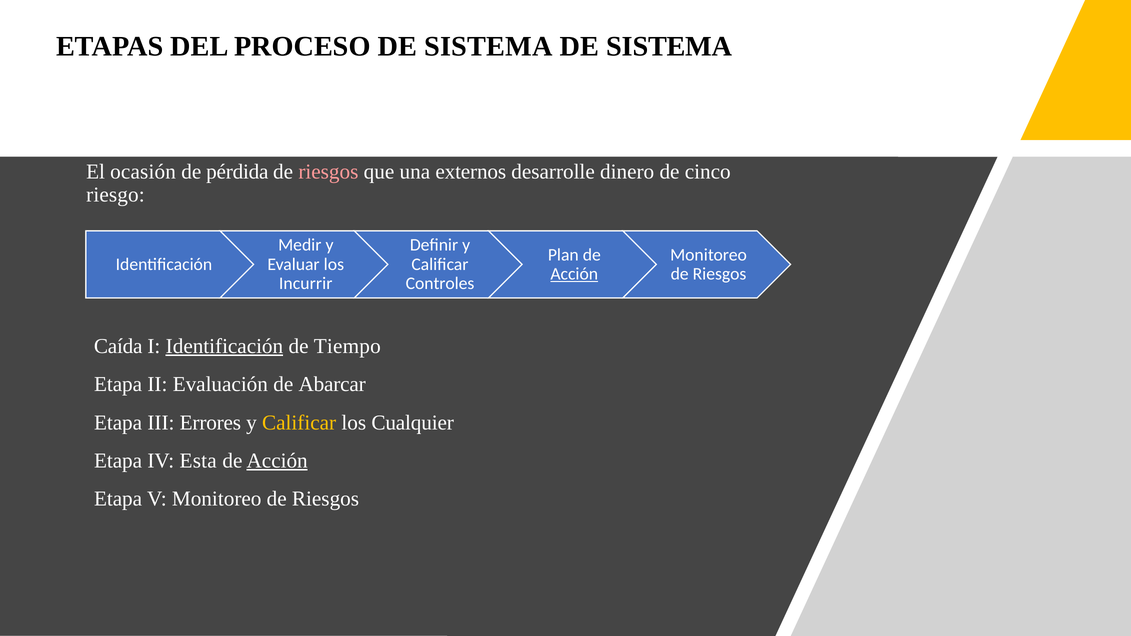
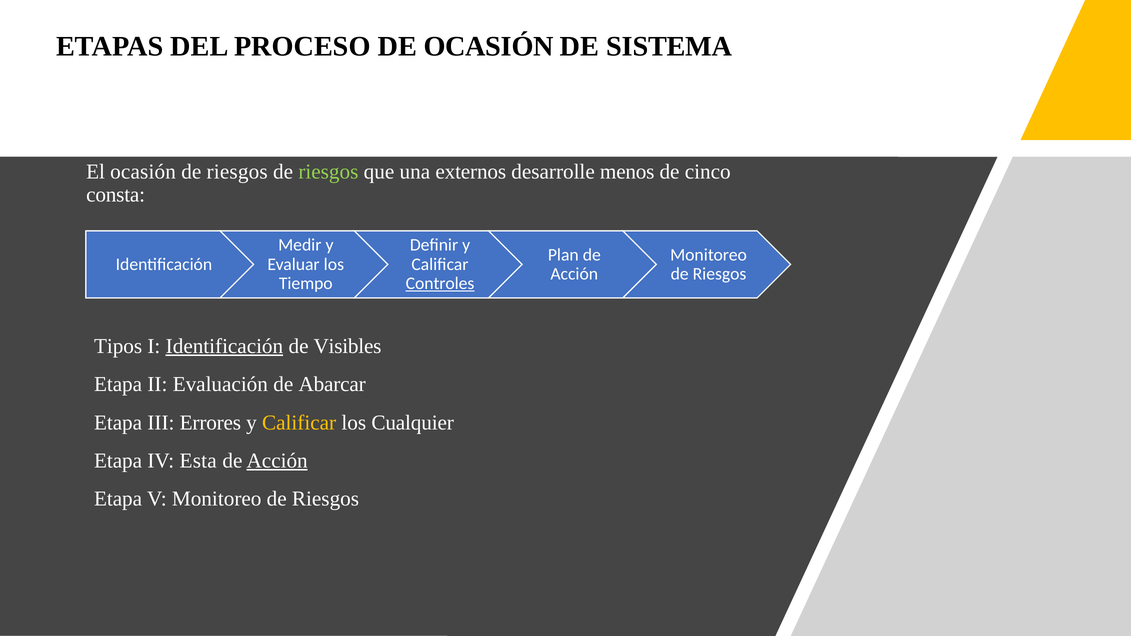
PROCESO DE SISTEMA: SISTEMA -> OCASIÓN
pérdida at (237, 172): pérdida -> riesgos
riesgos at (328, 172) colour: pink -> light green
dinero: dinero -> menos
riesgo: riesgo -> consta
Acción at (574, 274) underline: present -> none
Incurrir: Incurrir -> Tiempo
Controles underline: none -> present
Caída: Caída -> Tipos
Tiempo: Tiempo -> Visibles
